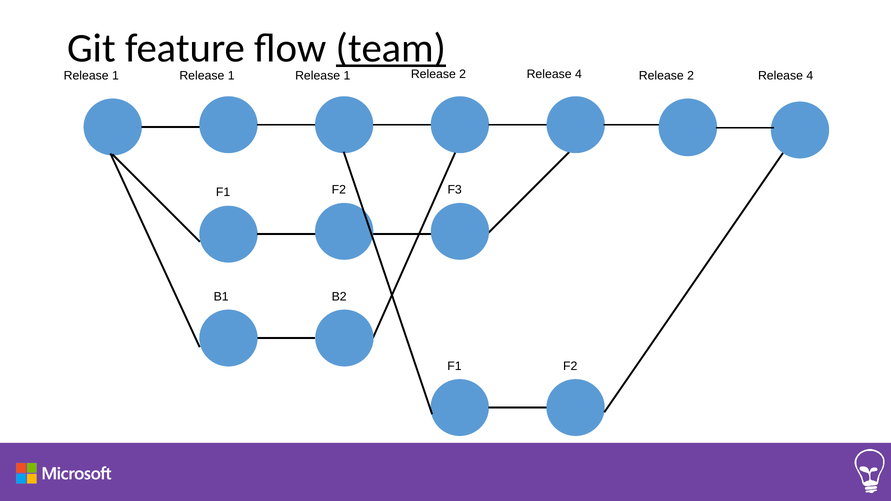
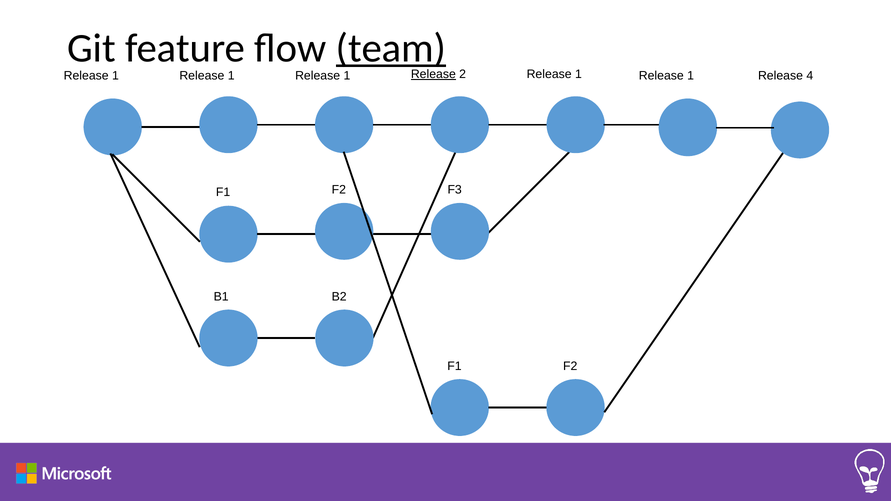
Release at (433, 74) underline: none -> present
2 Release 4: 4 -> 1
2 at (691, 76): 2 -> 1
